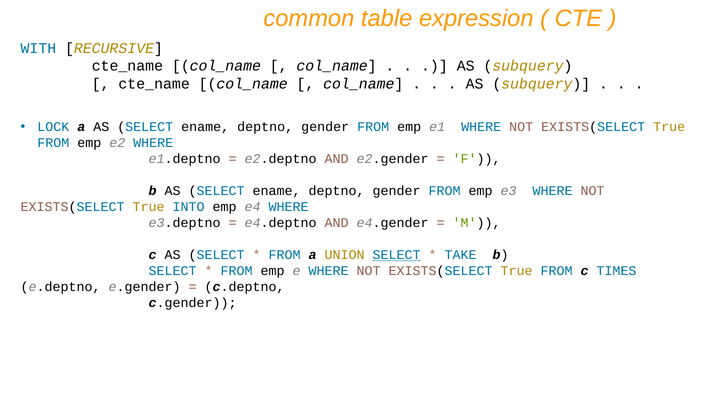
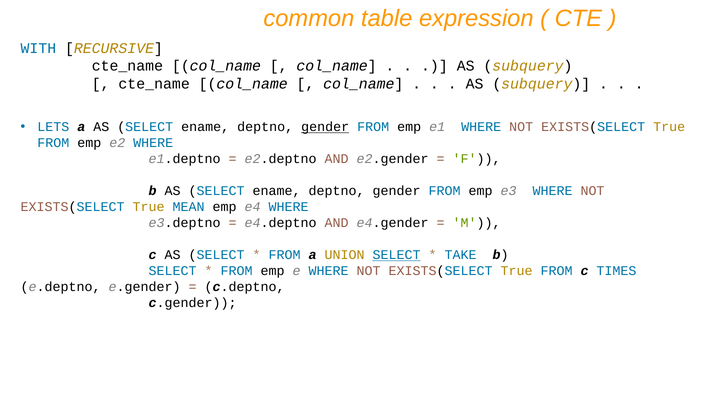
LOCK: LOCK -> LETS
gender at (325, 127) underline: none -> present
INTO: INTO -> MEAN
